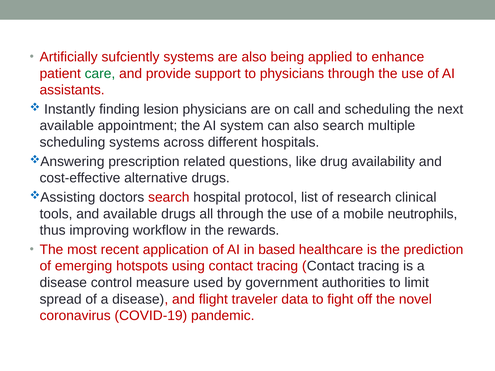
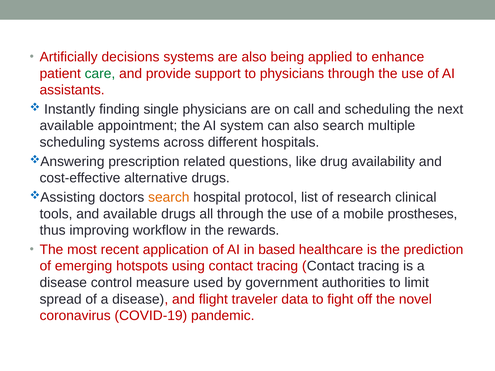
sufciently: sufciently -> decisions
lesion: lesion -> single
search at (169, 197) colour: red -> orange
neutrophils: neutrophils -> prostheses
